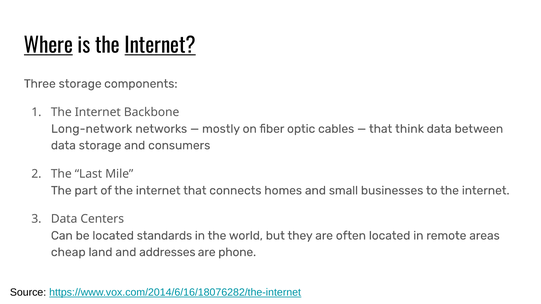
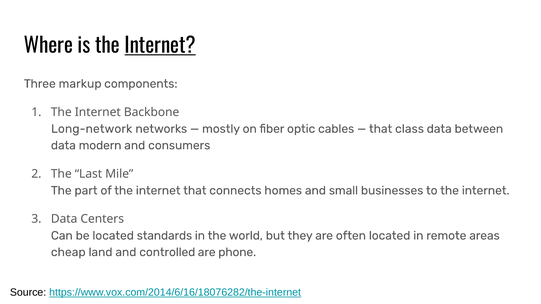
Where underline: present -> none
Three storage: storage -> markup
think: think -> class
data storage: storage -> modern
addresses: addresses -> controlled
